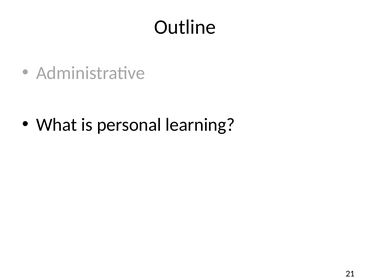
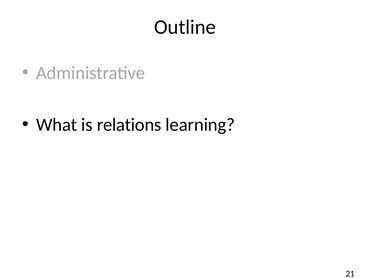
personal: personal -> relations
